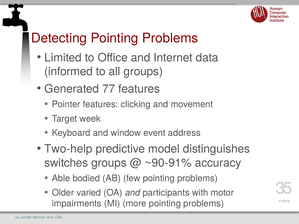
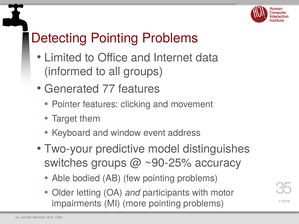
week: week -> them
Two-help: Two-help -> Two-your
~90-91%: ~90-91% -> ~90-25%
varied: varied -> letting
